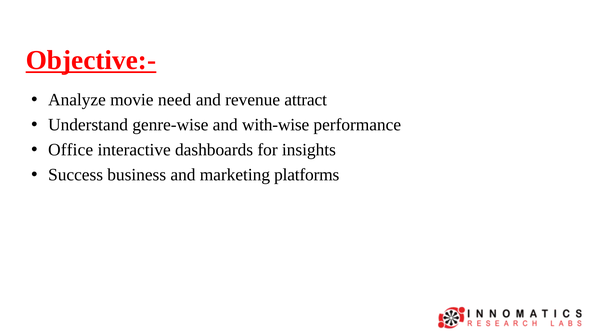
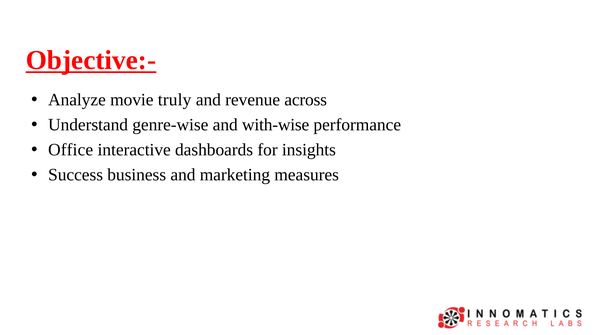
need: need -> truly
attract: attract -> across
platforms: platforms -> measures
